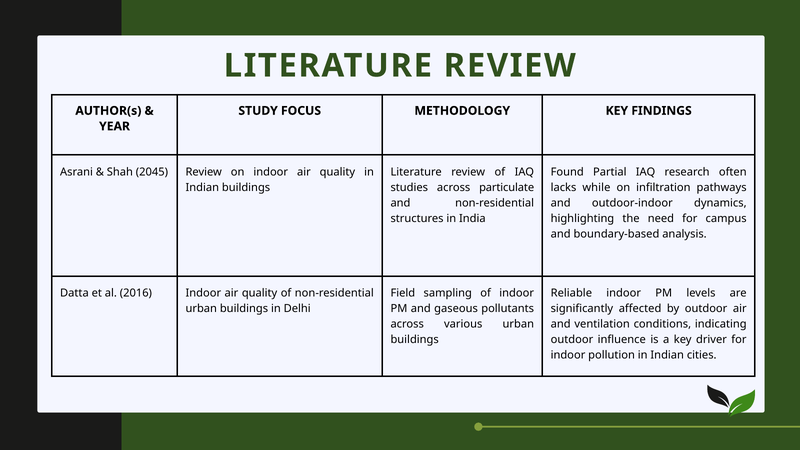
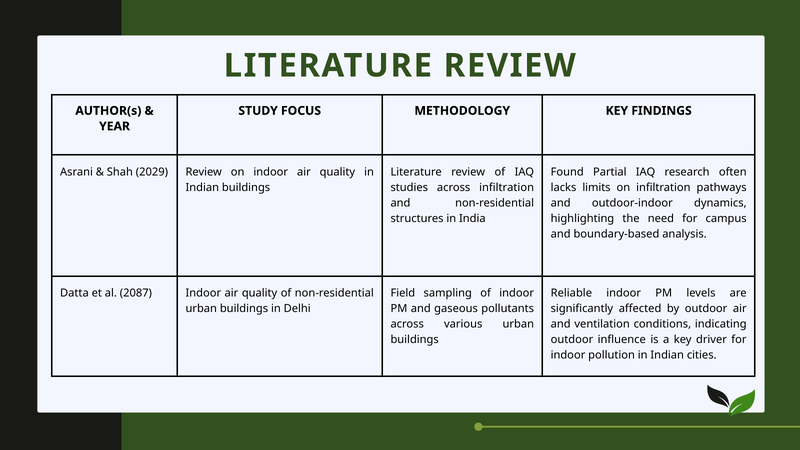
2045: 2045 -> 2029
across particulate: particulate -> infiltration
while: while -> limits
2016: 2016 -> 2087
